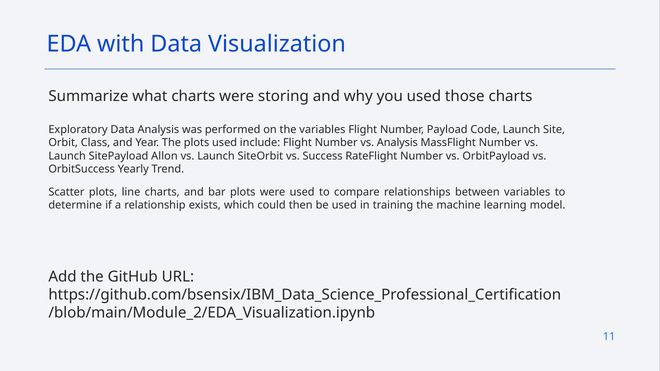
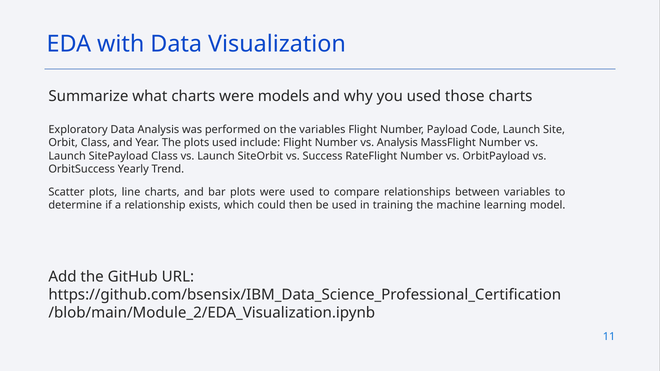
storing: storing -> models
SitePayload Allon: Allon -> Class
